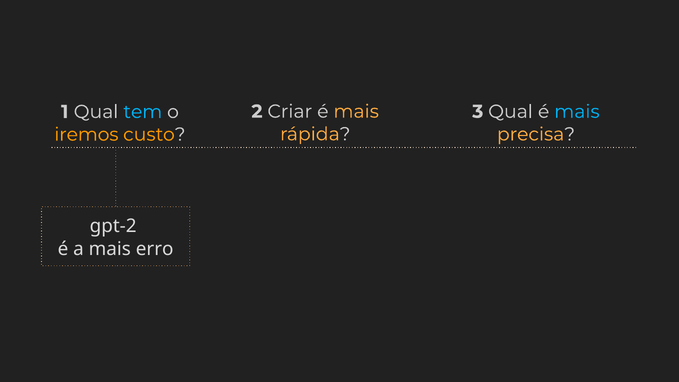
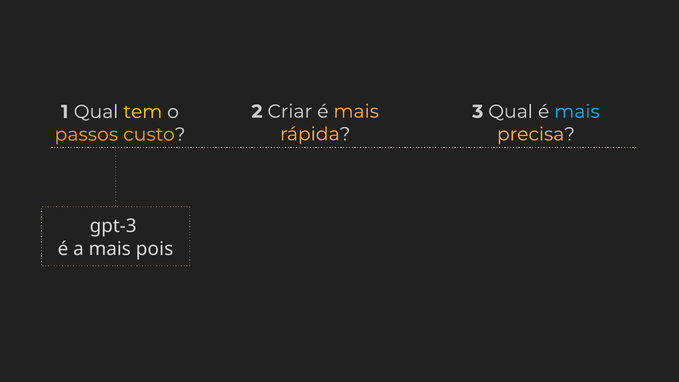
tem colour: light blue -> yellow
iremos: iremos -> passos
gpt-2: gpt-2 -> gpt-3
erro: erro -> pois
